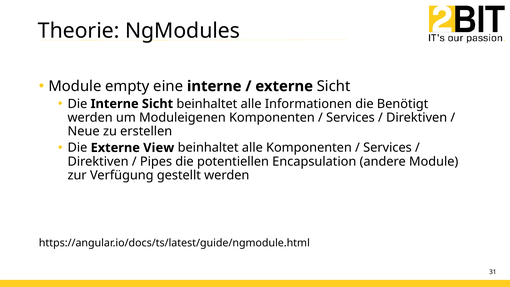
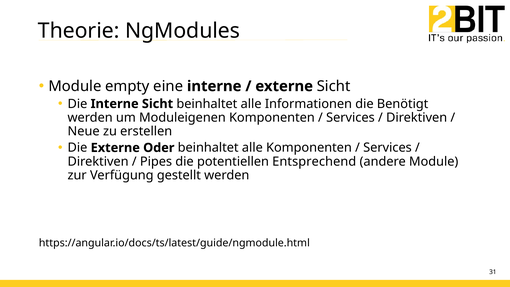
View: View -> Oder
Encapsulation: Encapsulation -> Entsprechend
